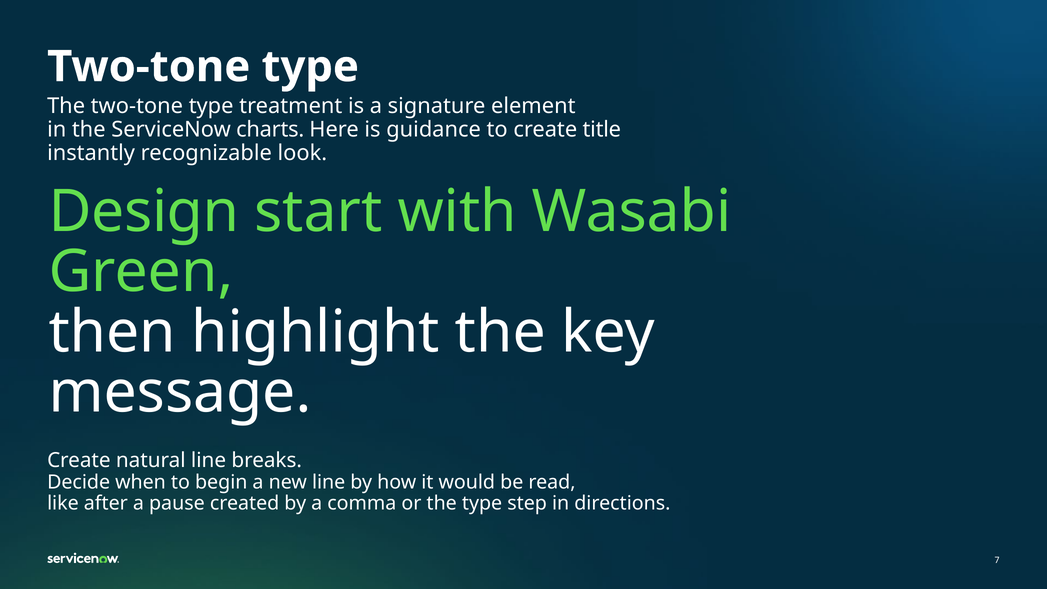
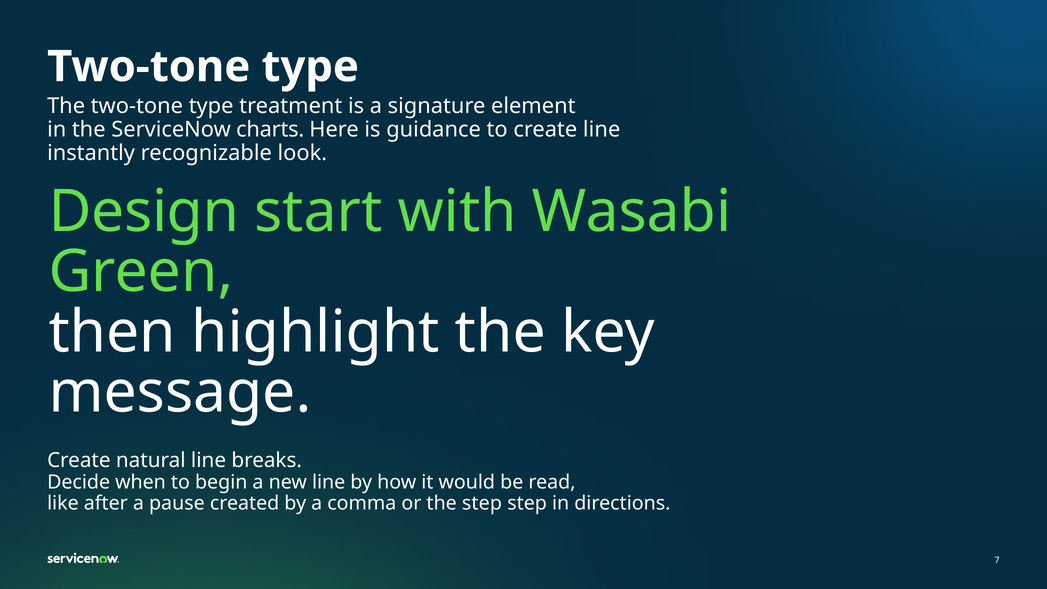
create title: title -> line
the type: type -> step
